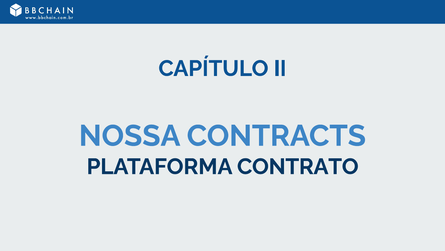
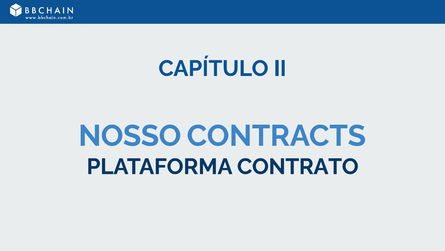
NOSSA: NOSSA -> NOSSO
